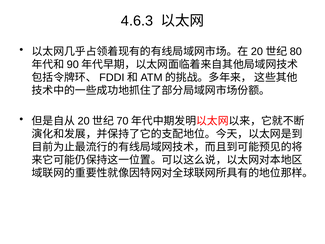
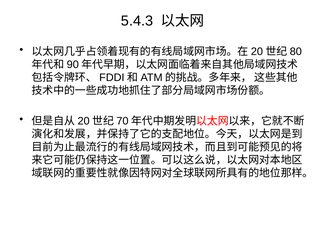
4.6.3: 4.6.3 -> 5.4.3
